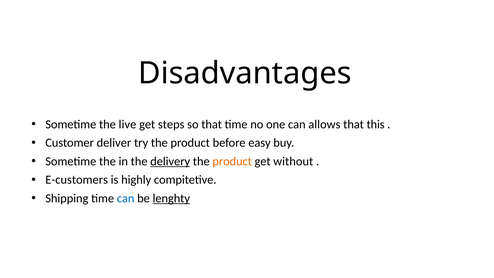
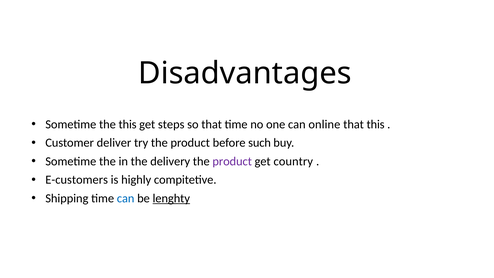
the live: live -> this
allows: allows -> online
easy: easy -> such
delivery underline: present -> none
product at (232, 161) colour: orange -> purple
without: without -> country
